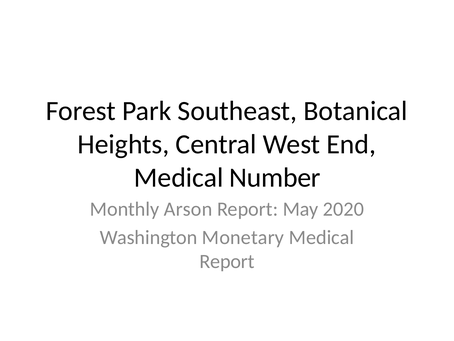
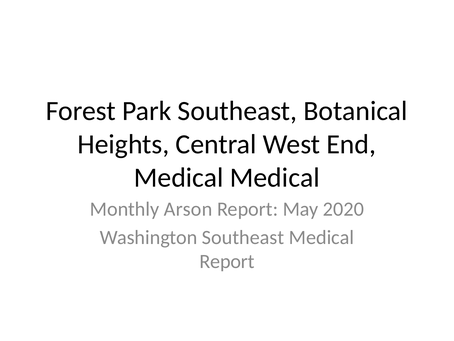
Medical Number: Number -> Medical
Washington Monetary: Monetary -> Southeast
